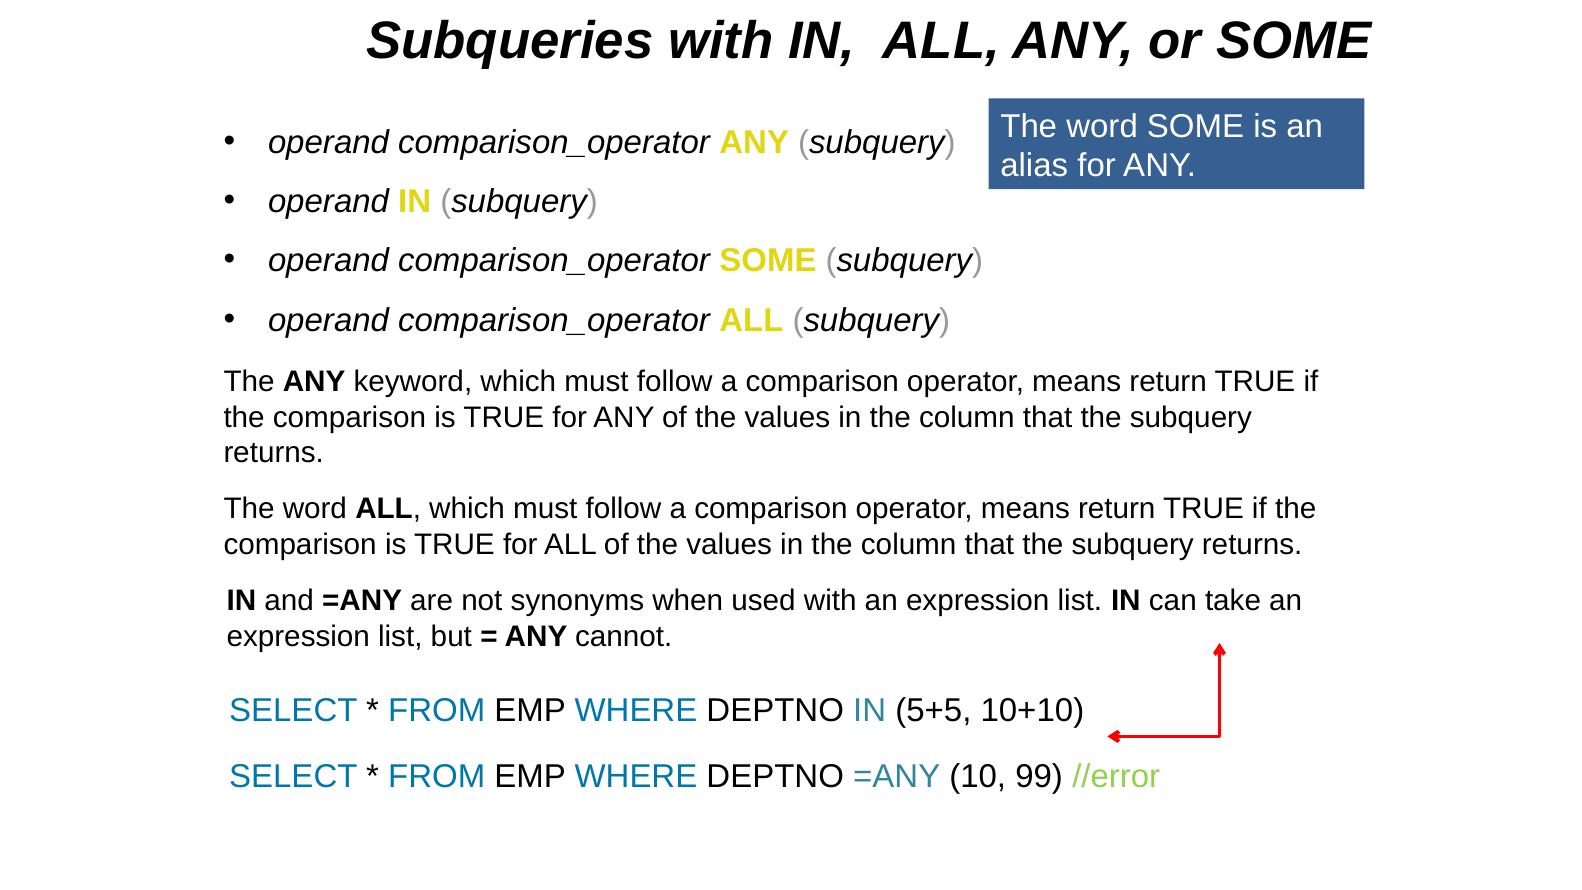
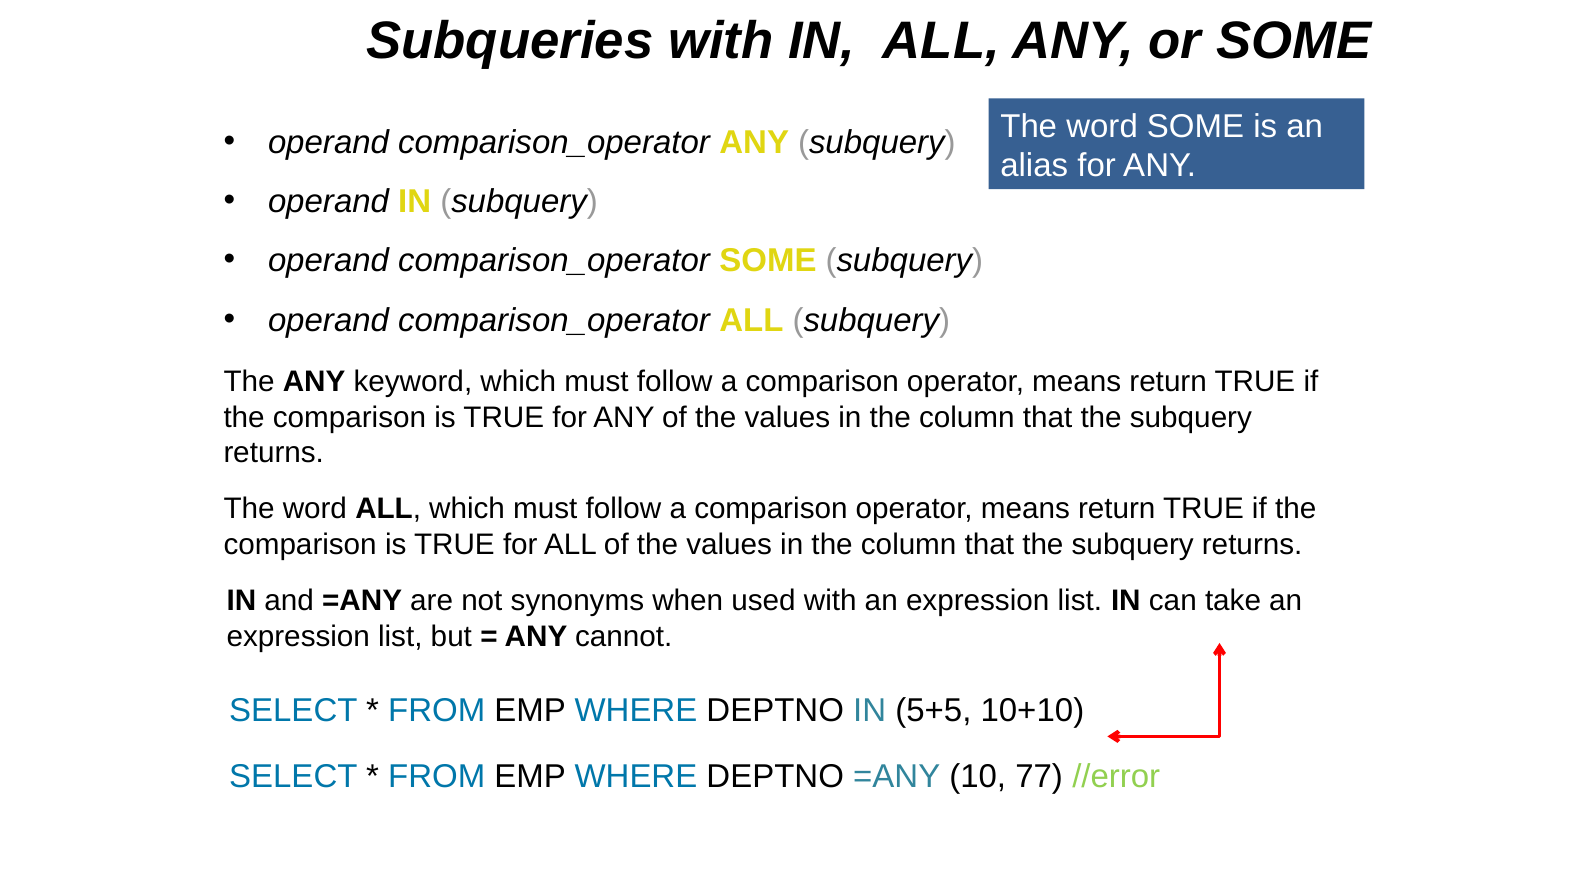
99: 99 -> 77
